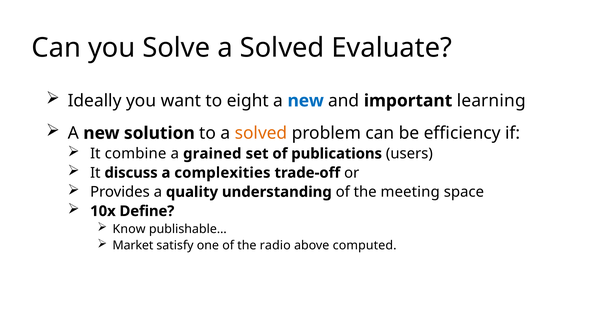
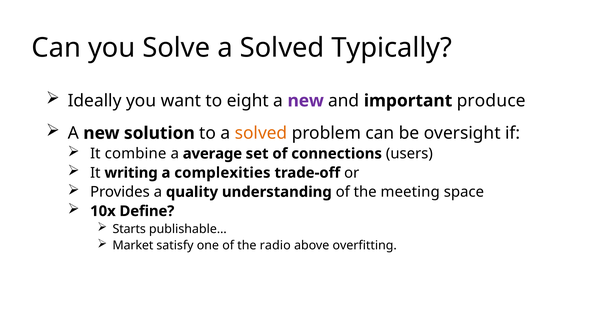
Evaluate: Evaluate -> Typically
new at (306, 101) colour: blue -> purple
learning: learning -> produce
efficiency: efficiency -> oversight
grained: grained -> average
publications: publications -> connections
discuss: discuss -> writing
Know: Know -> Starts
computed: computed -> overfitting
